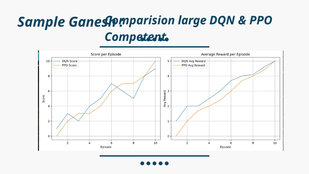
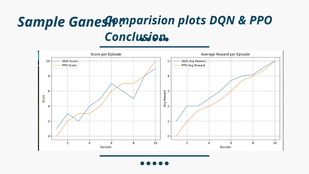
large: large -> plots
Competent: Competent -> Conclusion
